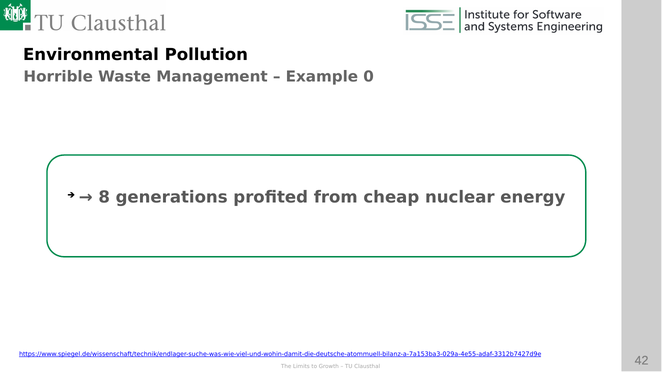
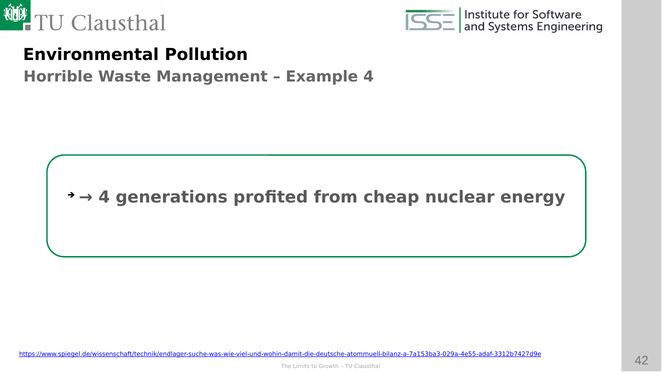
Example 0: 0 -> 4
8 at (104, 197): 8 -> 4
